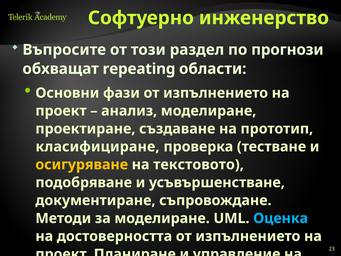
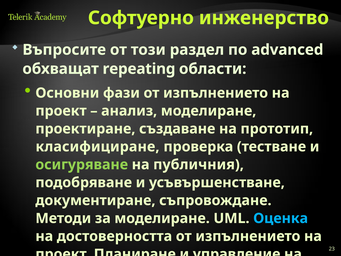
прогнози: прогнози -> advanced
осигуряване colour: yellow -> light green
текстовото: текстовото -> публичния
